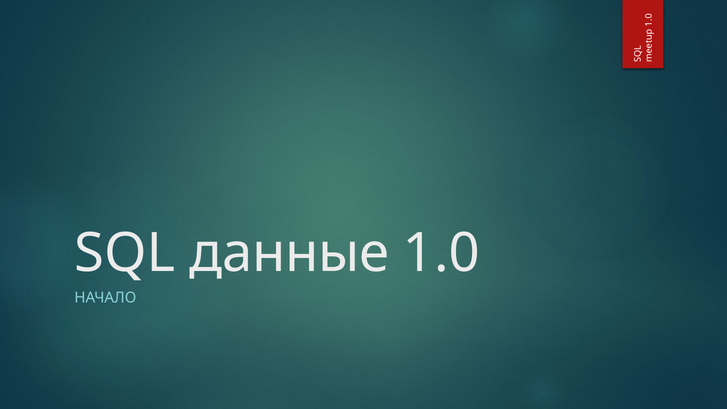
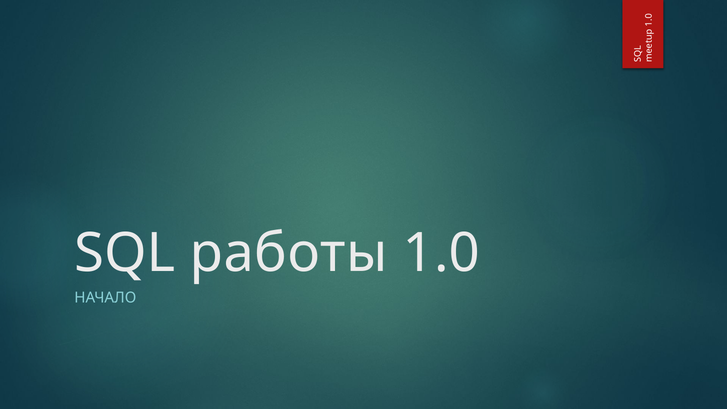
данные: данные -> работы
